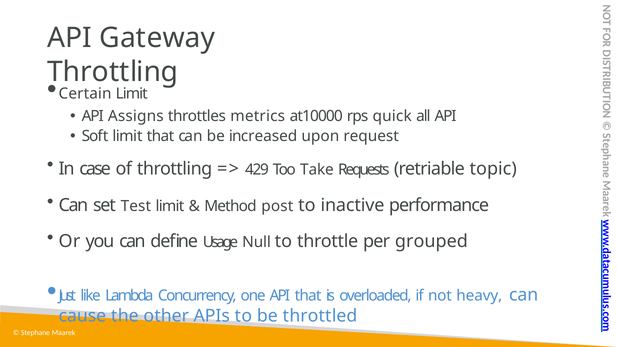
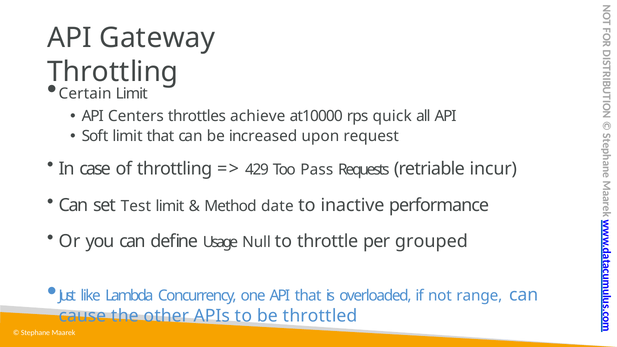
Assigns: Assigns -> Centers
metrics: metrics -> achieve
Take: Take -> Pass
topic: topic -> incur
post: post -> date
heavy: heavy -> range
